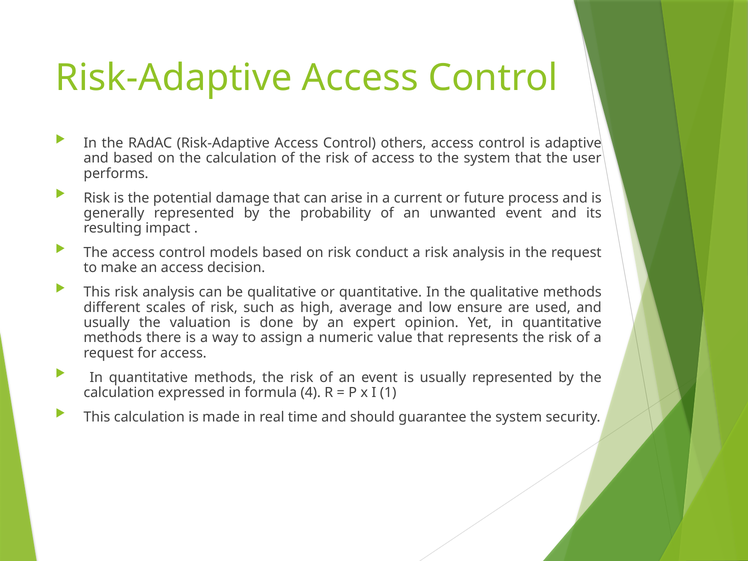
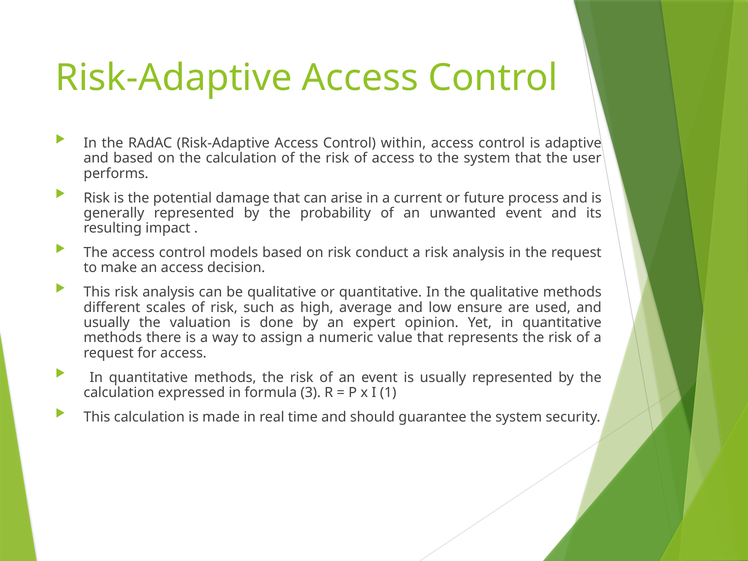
others: others -> within
4: 4 -> 3
